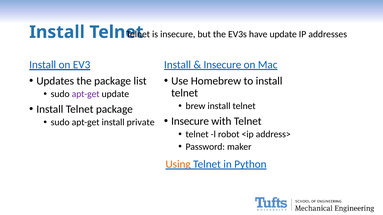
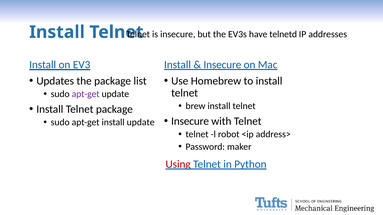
have update: update -> telnetd
install private: private -> update
Using colour: orange -> red
